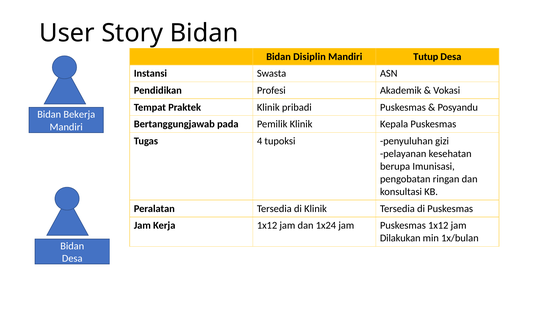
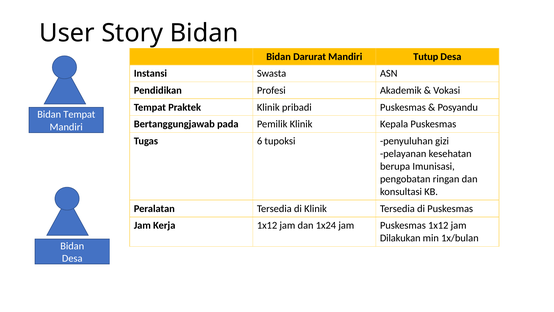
Disiplin: Disiplin -> Darurat
Bidan Bekerja: Bekerja -> Tempat
4: 4 -> 6
